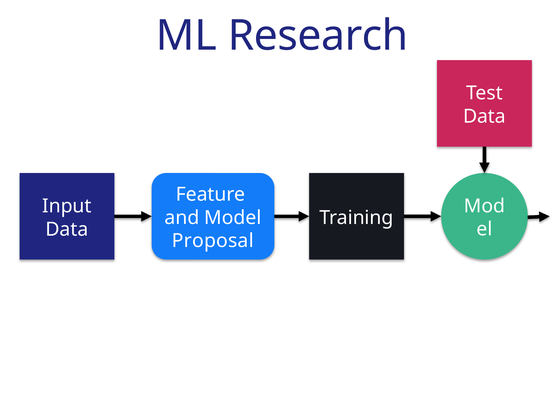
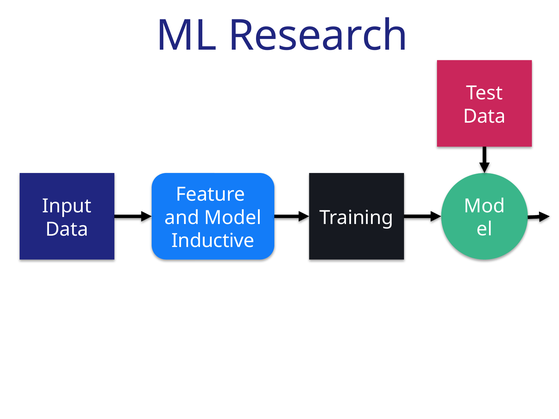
Proposal: Proposal -> Inductive
